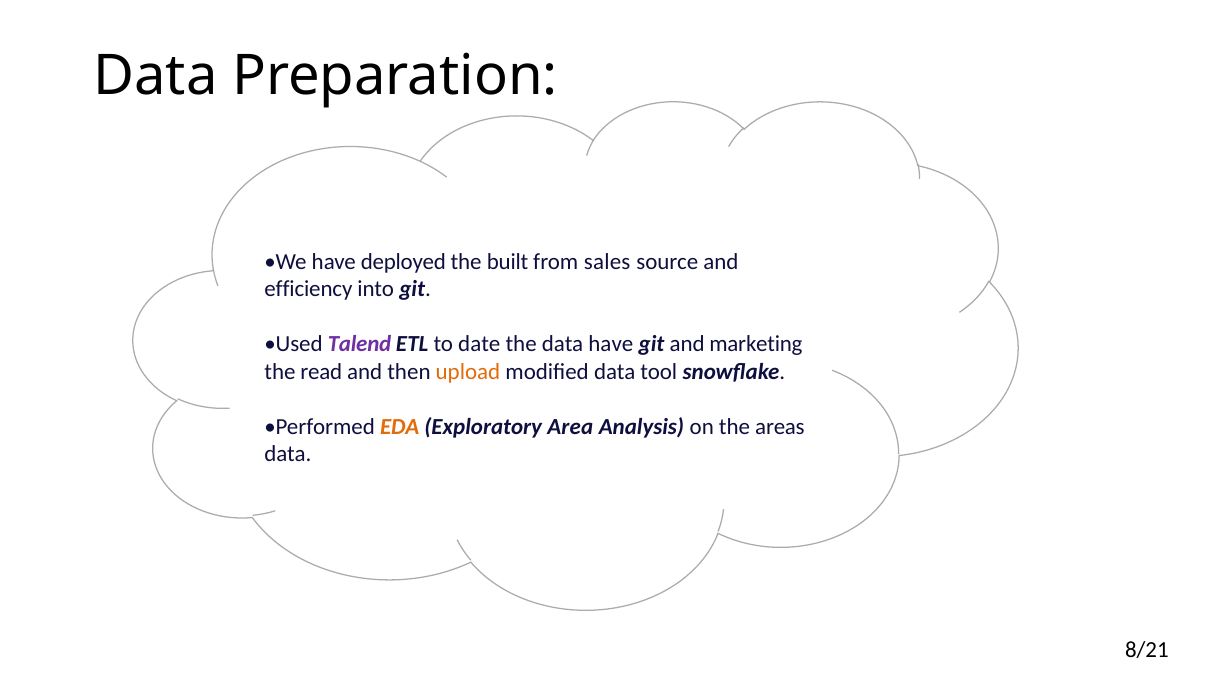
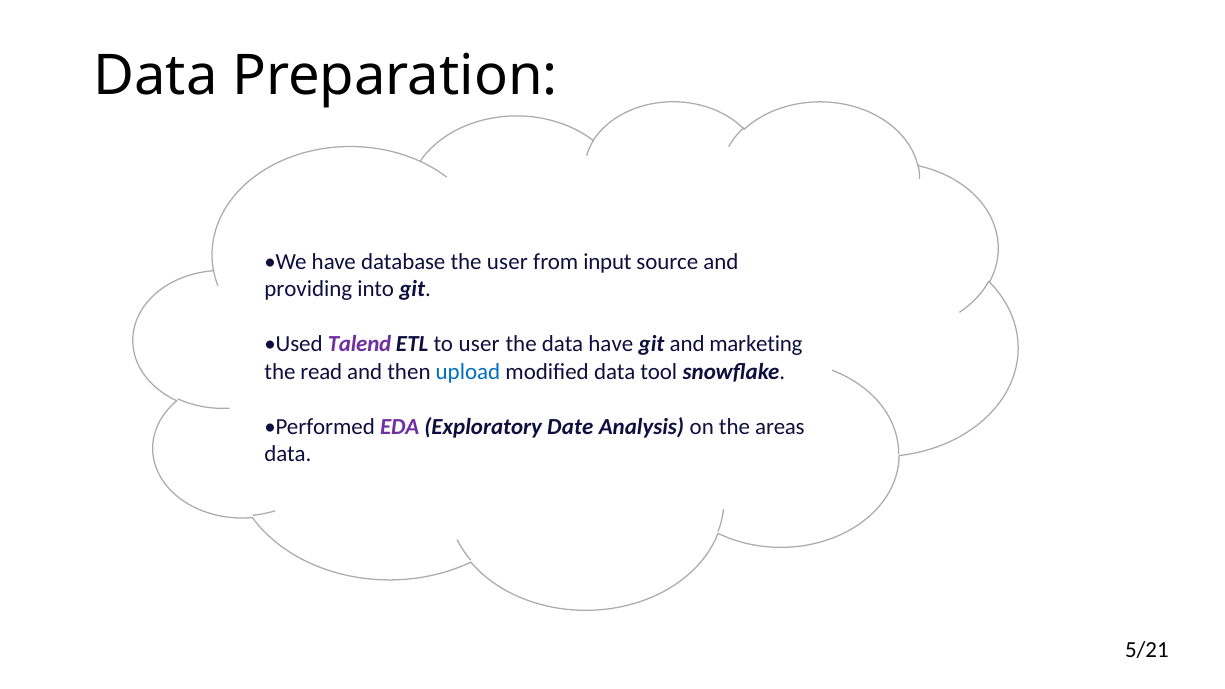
deployed: deployed -> database
the built: built -> user
sales: sales -> input
efficiency: efficiency -> providing
to date: date -> user
upload colour: orange -> blue
EDA colour: orange -> purple
Area: Area -> Date
8/21: 8/21 -> 5/21
